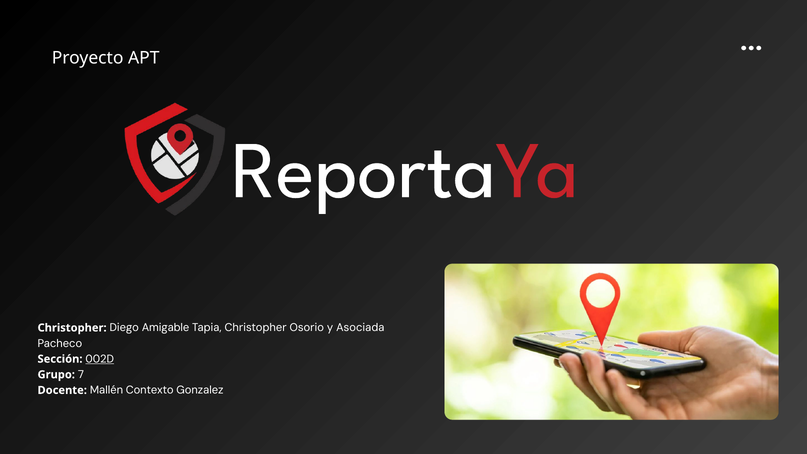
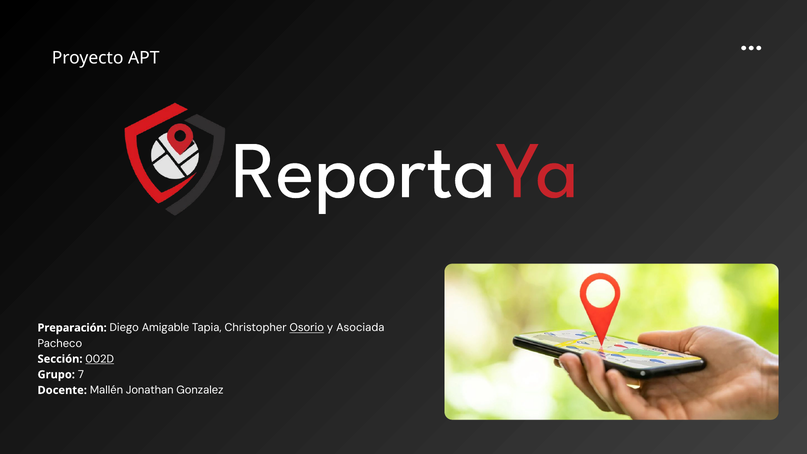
Christopher at (72, 328): Christopher -> Preparación
Osorio underline: none -> present
Contexto: Contexto -> Jonathan
